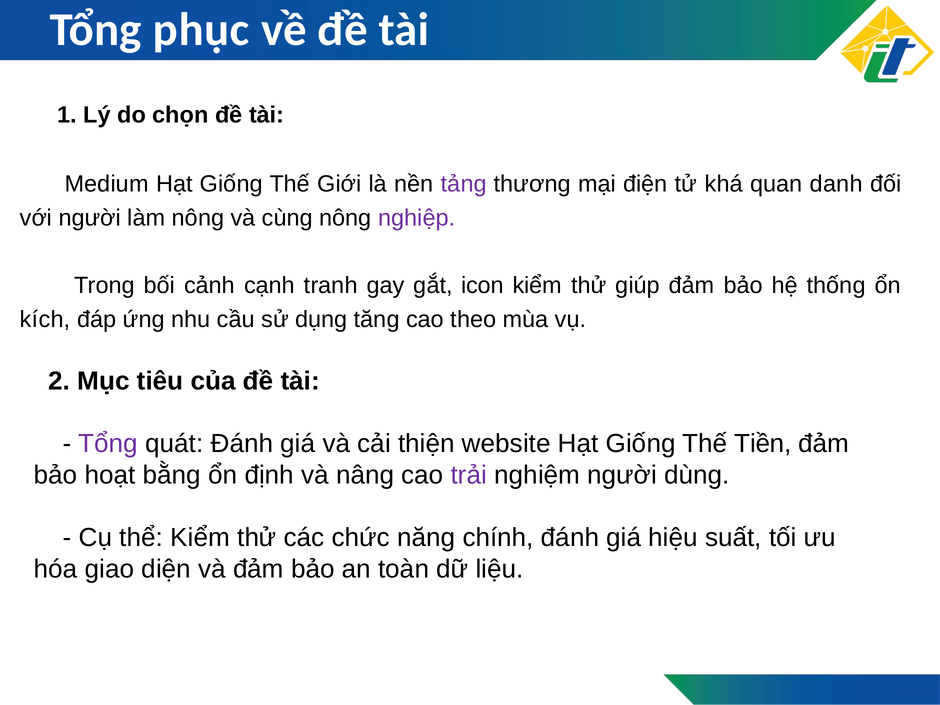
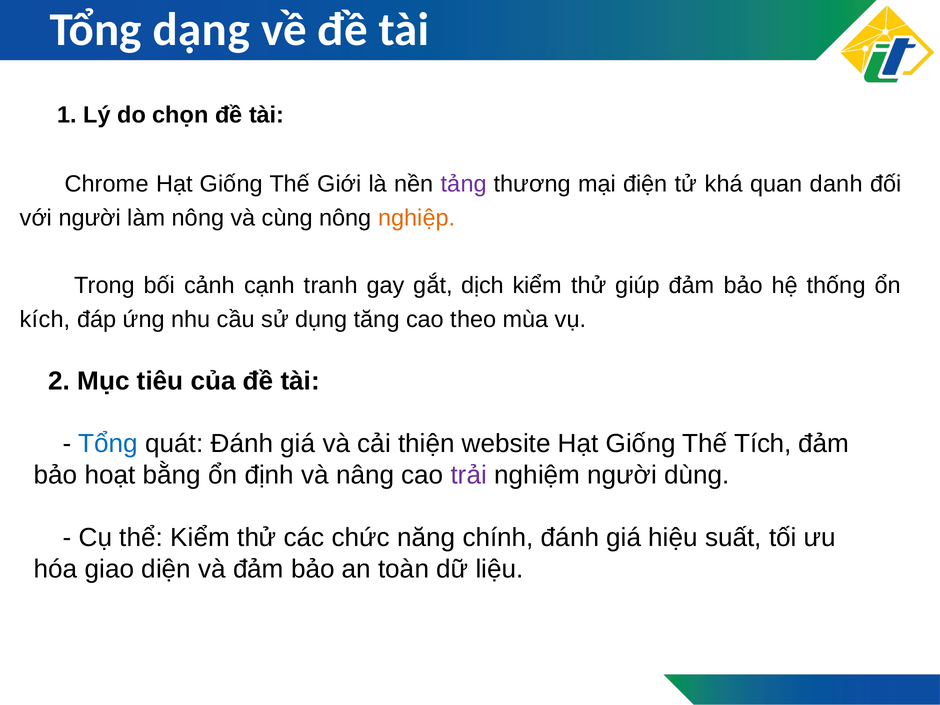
phục: phục -> dạng
Medium: Medium -> Chrome
nghiệp colour: purple -> orange
icon: icon -> dịch
Tổng at (108, 444) colour: purple -> blue
Tiền: Tiền -> Tích
